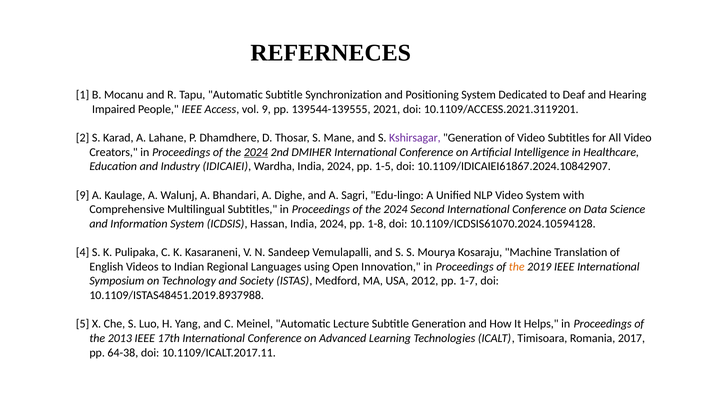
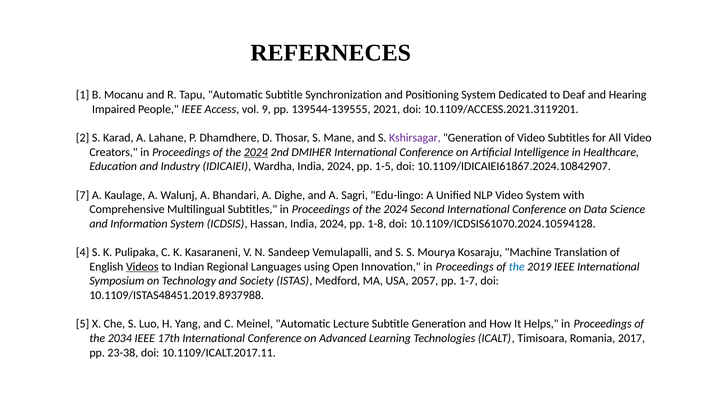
9 at (83, 195): 9 -> 7
Videos underline: none -> present
the at (517, 267) colour: orange -> blue
2012: 2012 -> 2057
2013: 2013 -> 2034
64-38: 64-38 -> 23-38
